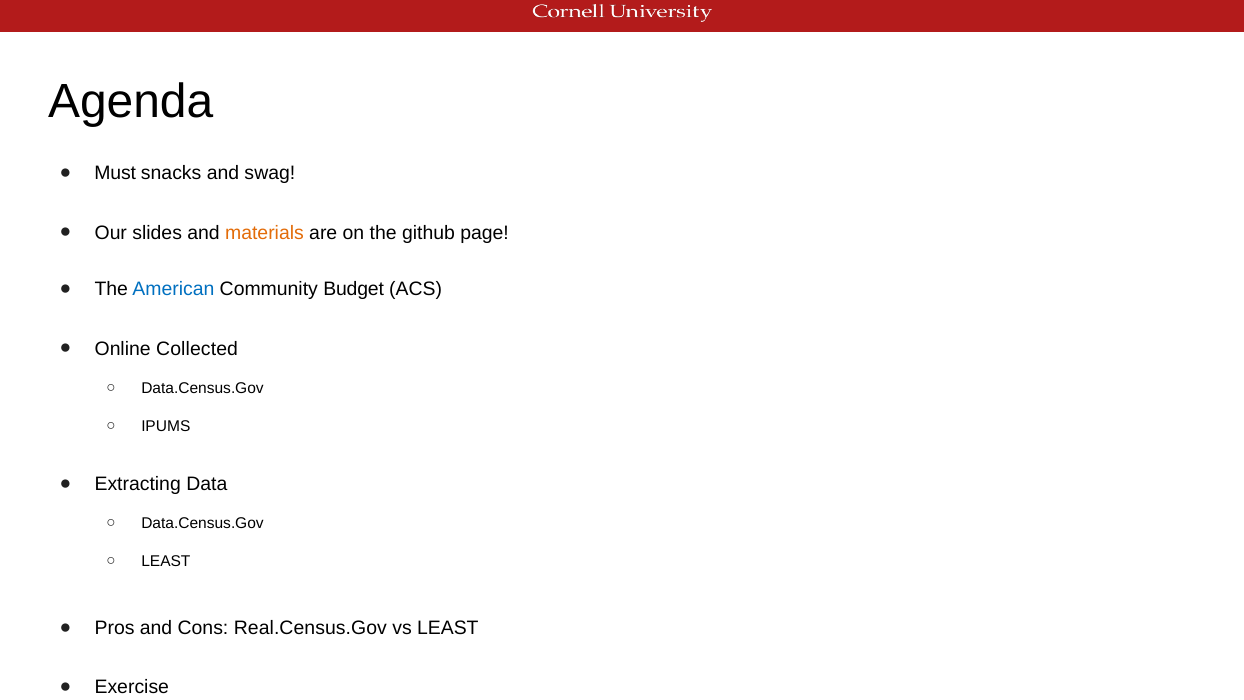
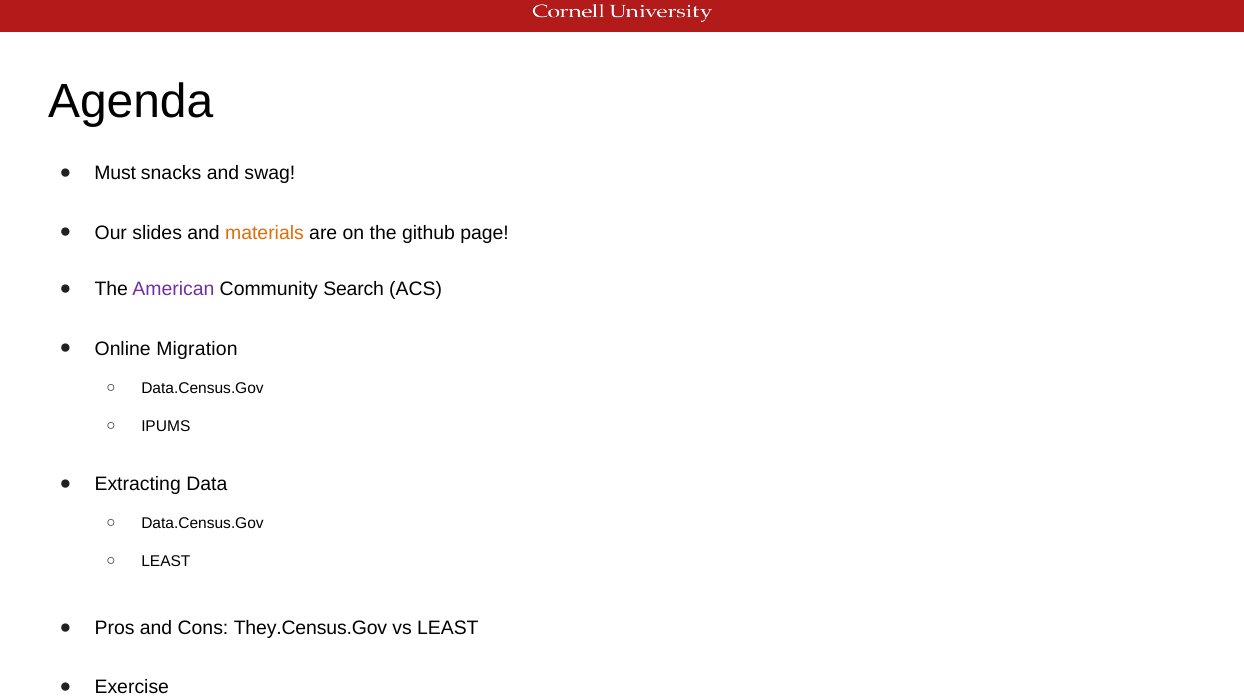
American colour: blue -> purple
Budget: Budget -> Search
Collected: Collected -> Migration
Real.Census.Gov: Real.Census.Gov -> They.Census.Gov
